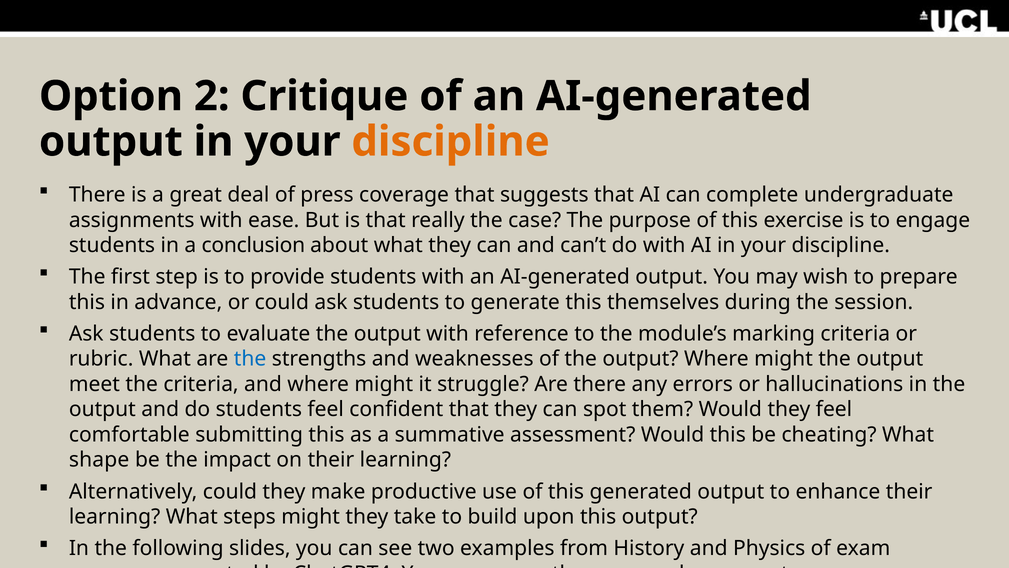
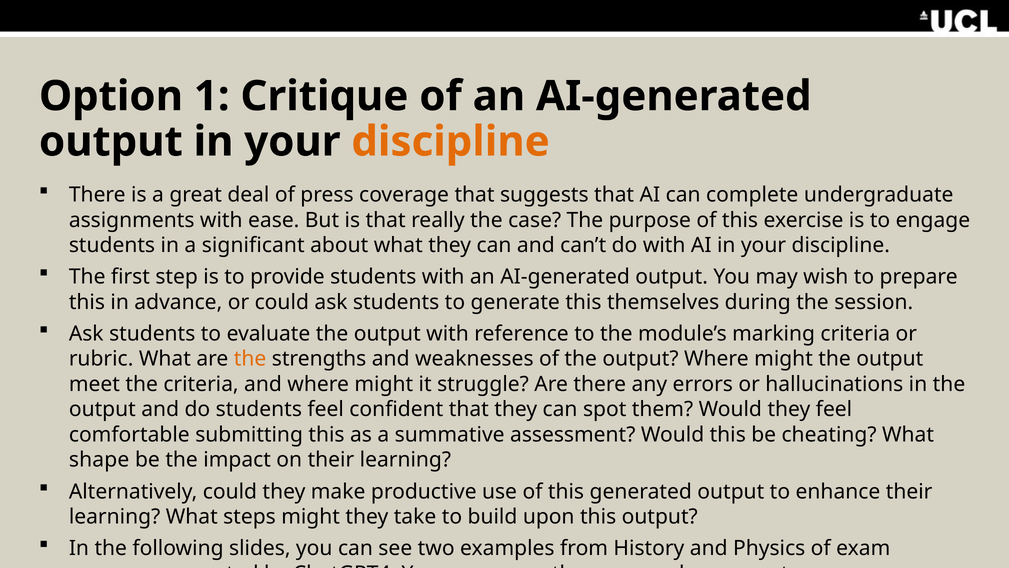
2: 2 -> 1
conclusion: conclusion -> significant
the at (250, 359) colour: blue -> orange
